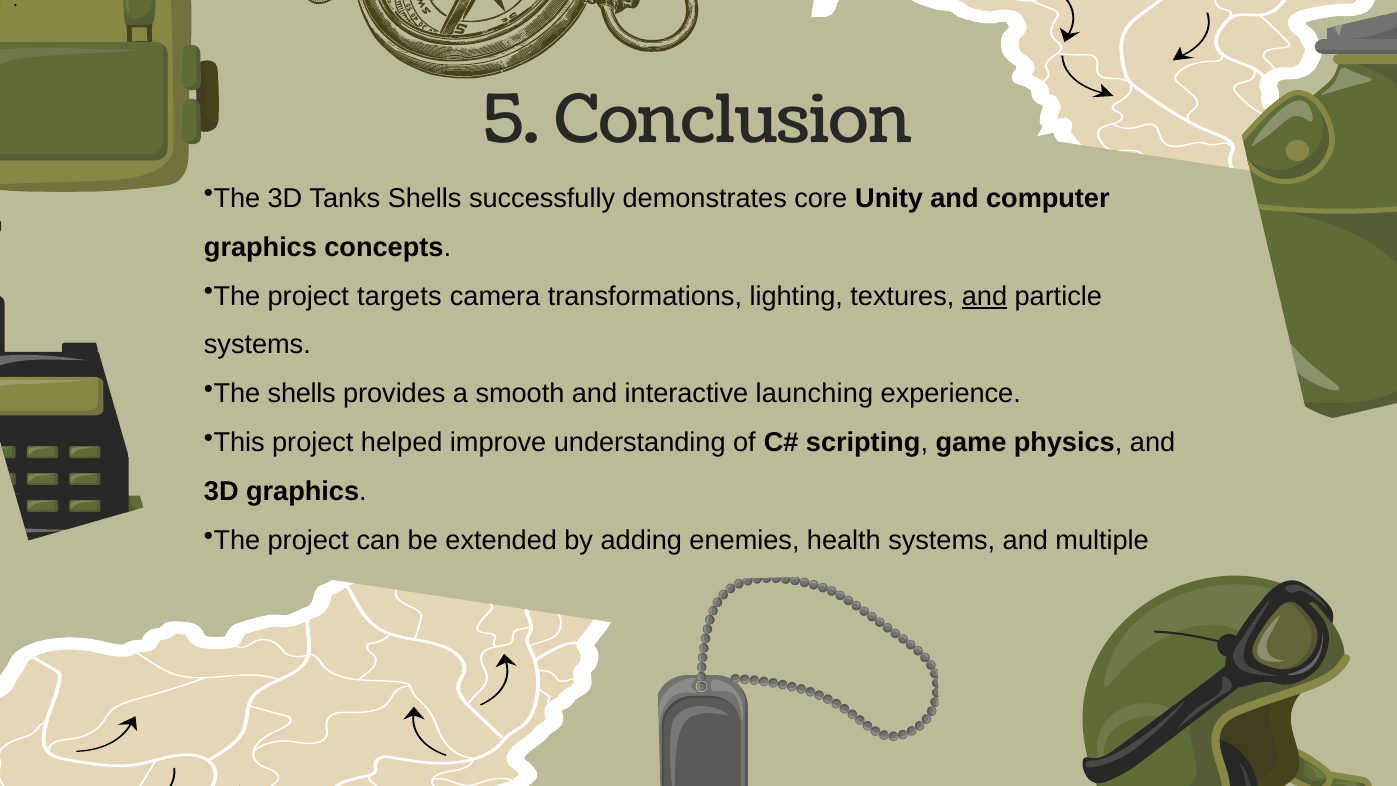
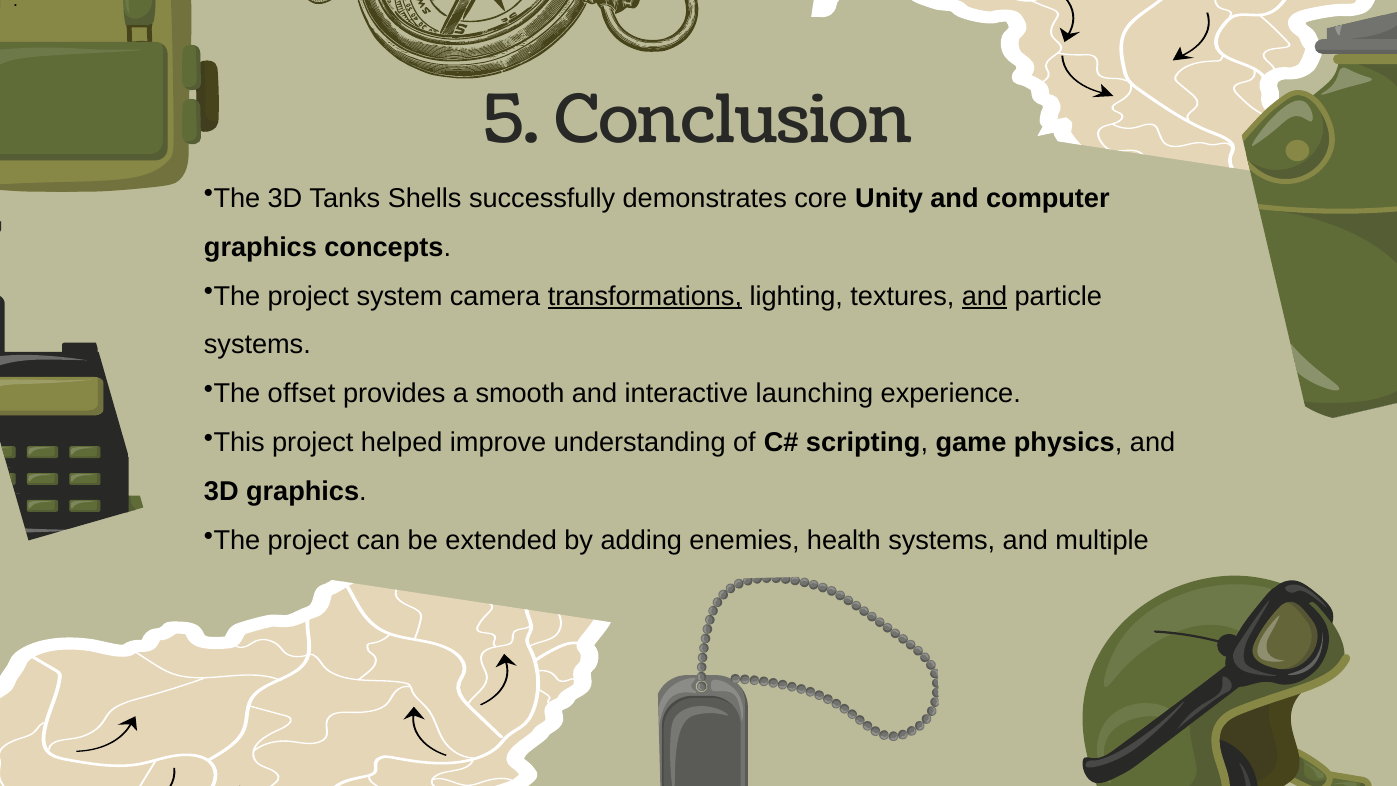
targets: targets -> system
transformations underline: none -> present
The shells: shells -> offset
